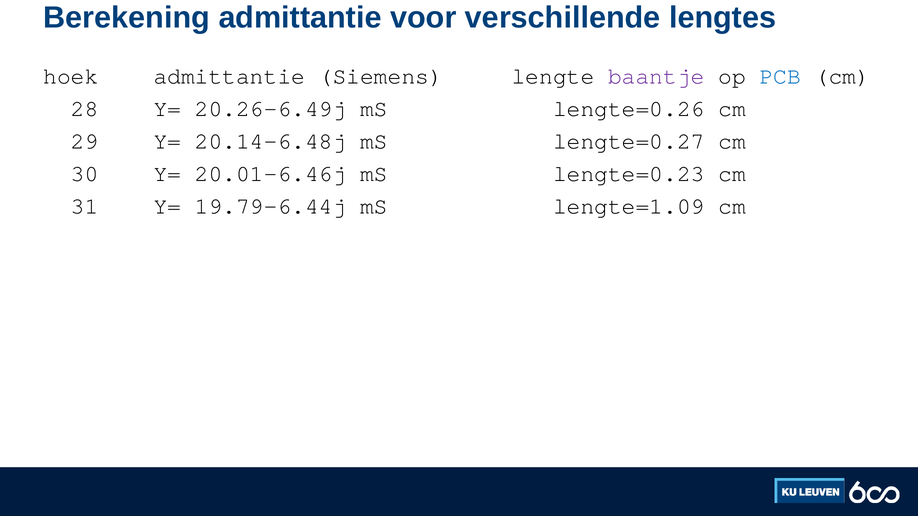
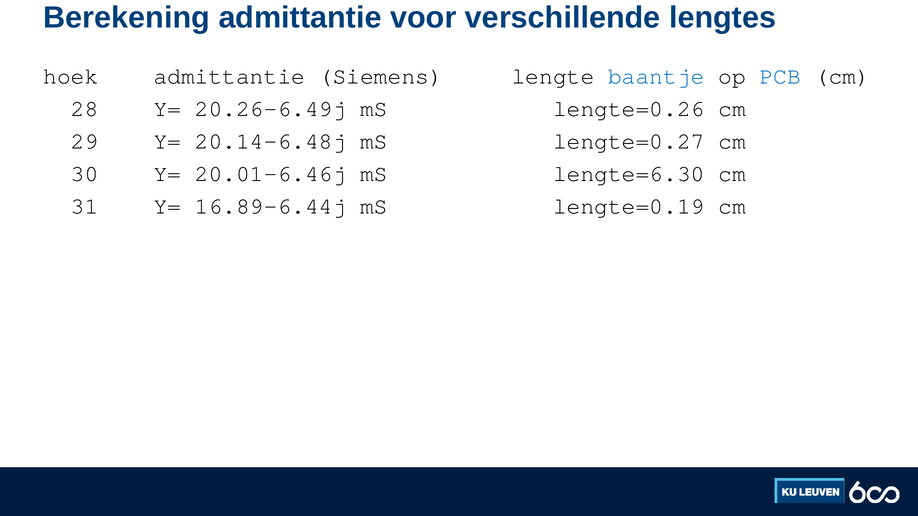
baantje colour: purple -> blue
lengte=0.23: lengte=0.23 -> lengte=6.30
19.79-6.44j: 19.79-6.44j -> 16.89-6.44j
lengte=1.09: lengte=1.09 -> lengte=0.19
